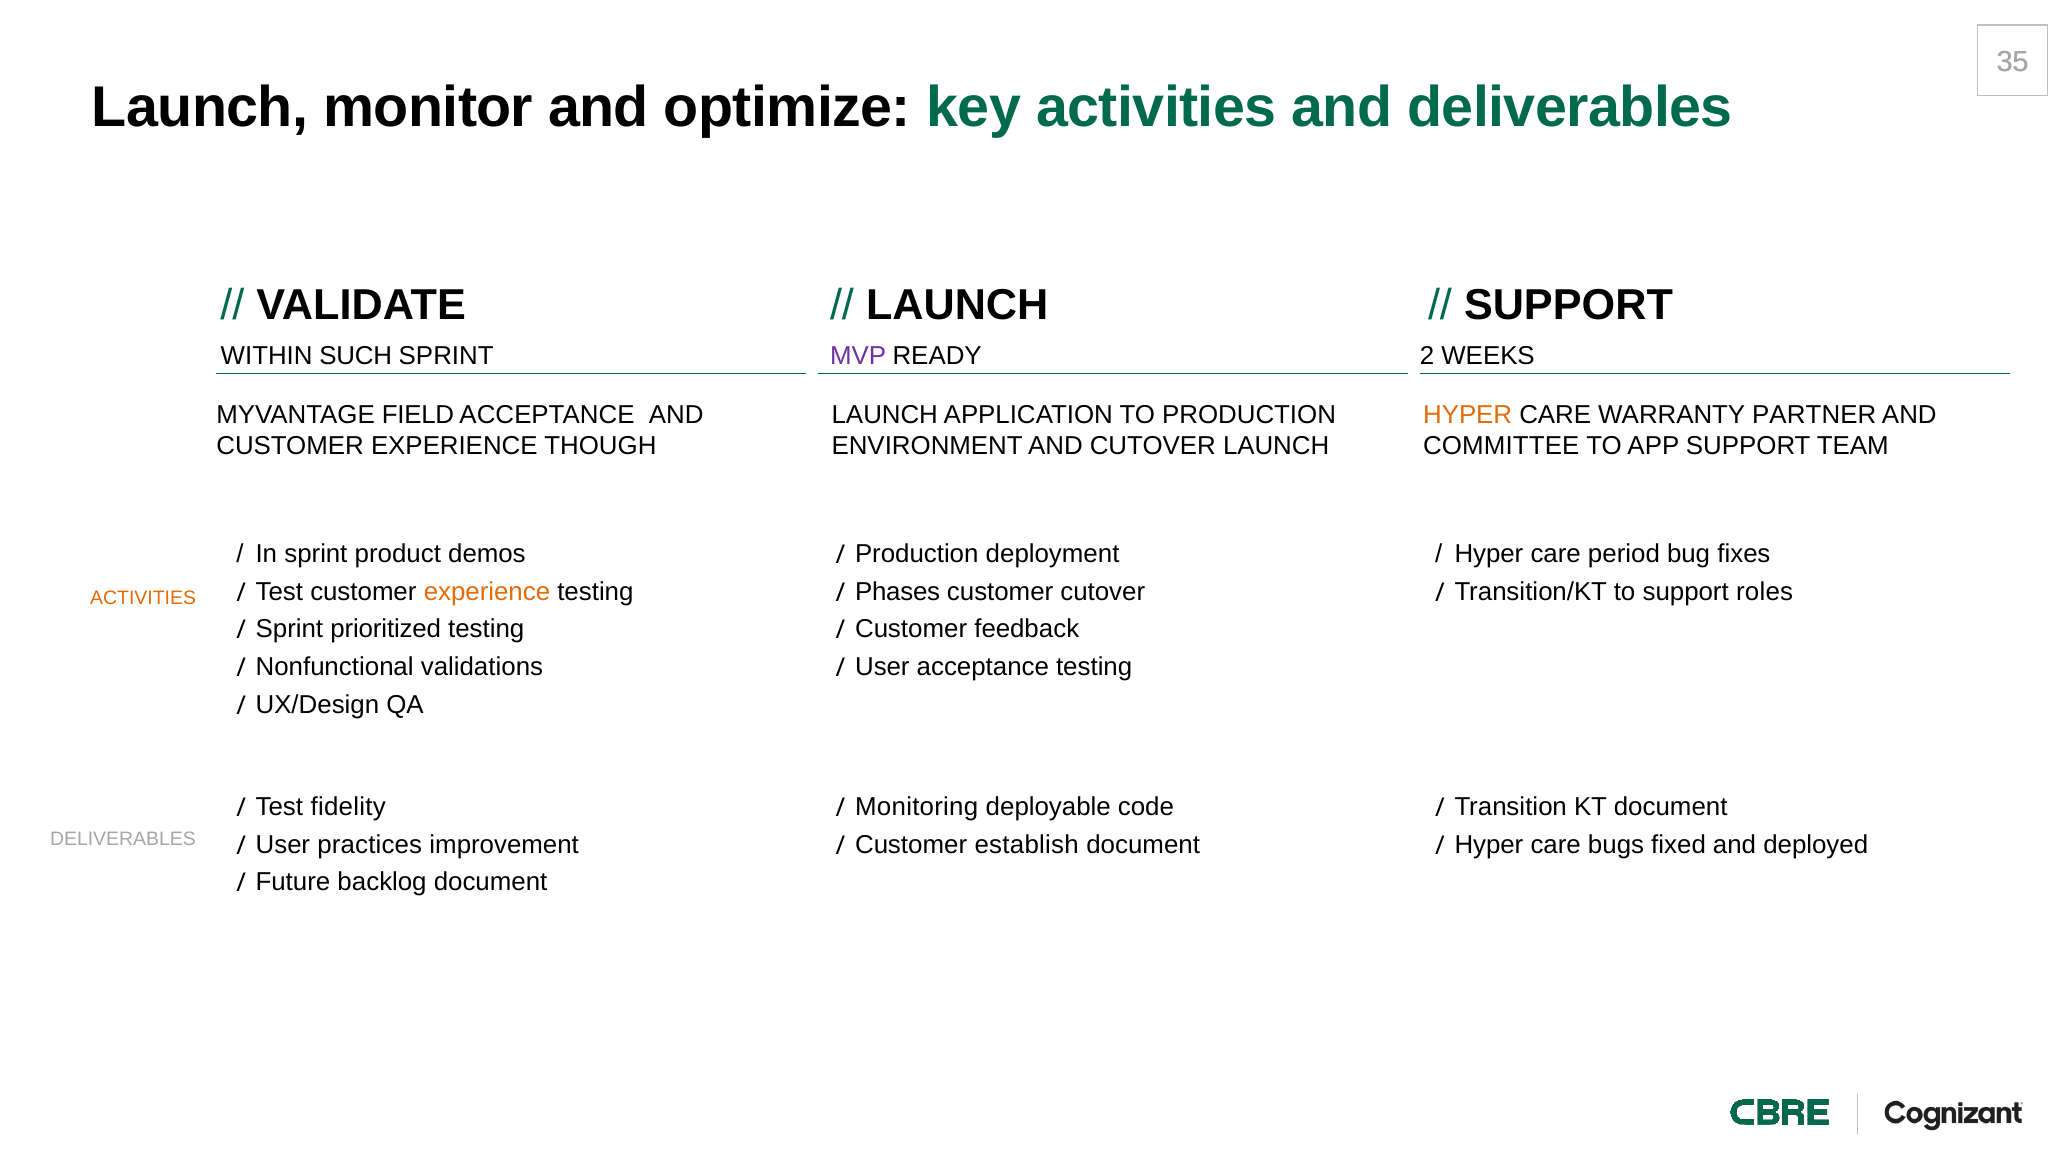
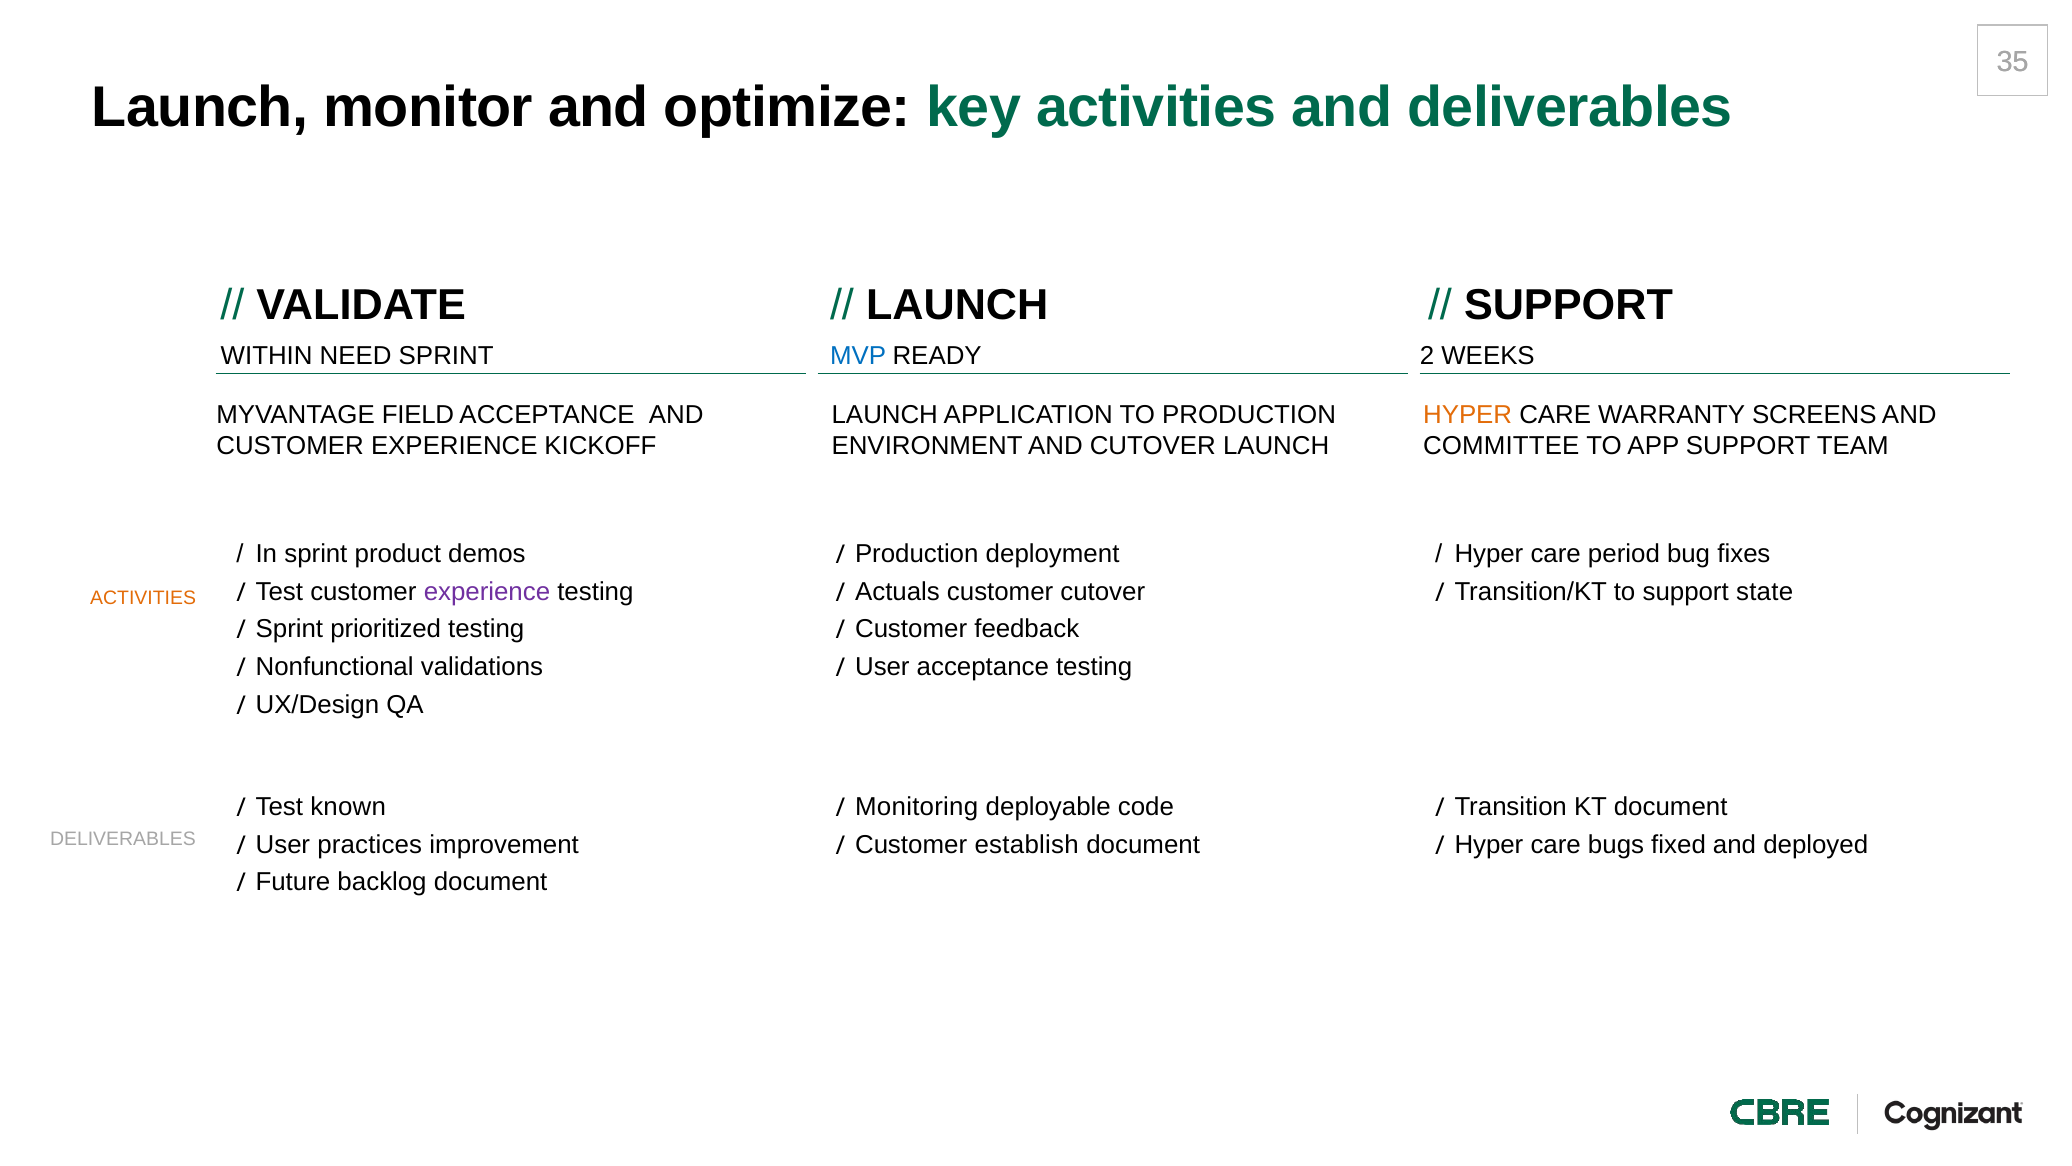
SUCH: SUCH -> NEED
MVP colour: purple -> blue
PARTNER: PARTNER -> SCREENS
THOUGH: THOUGH -> KICKOFF
experience at (487, 591) colour: orange -> purple
Phases: Phases -> Actuals
roles: roles -> state
fidelity: fidelity -> known
